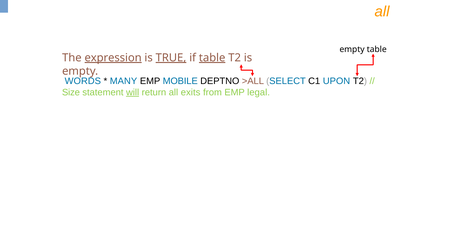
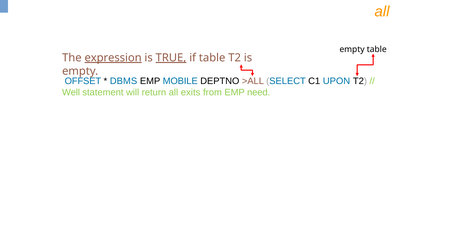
table at (212, 58) underline: present -> none
WORDS: WORDS -> OFFSET
MANY: MANY -> DBMS
Size: Size -> Well
will underline: present -> none
legal: legal -> need
